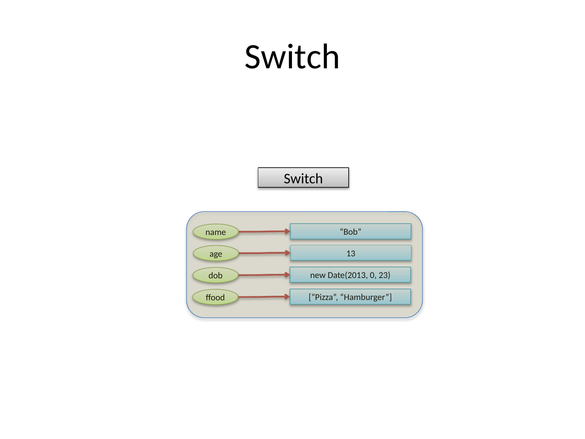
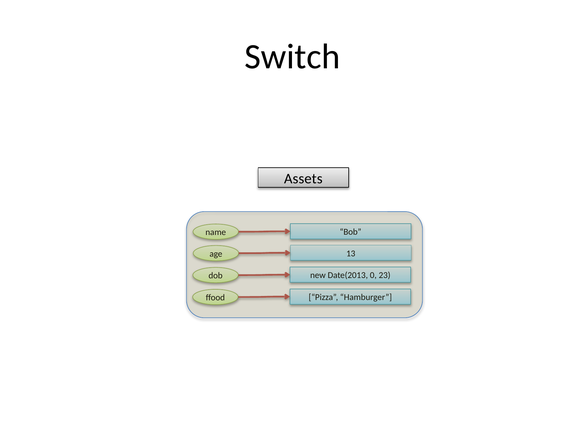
Switch at (303, 178): Switch -> Assets
